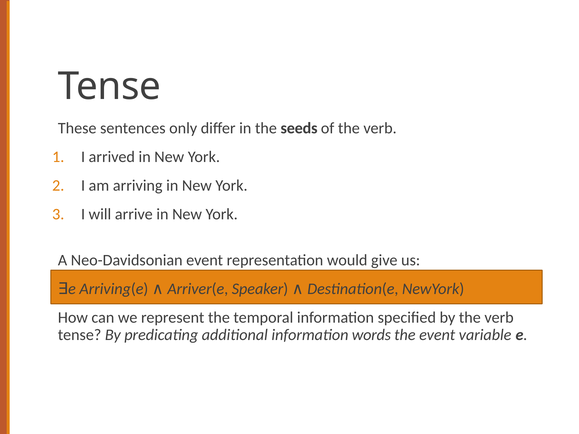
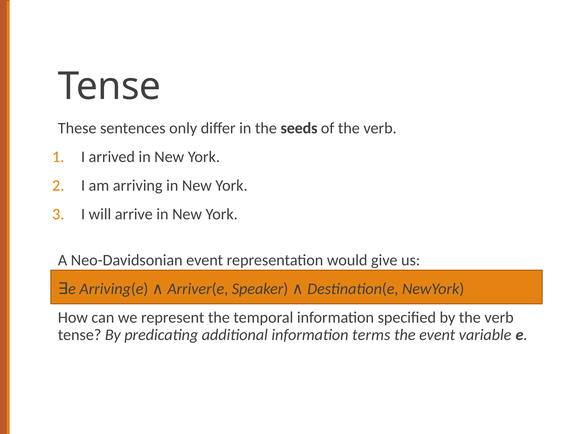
words: words -> terms
